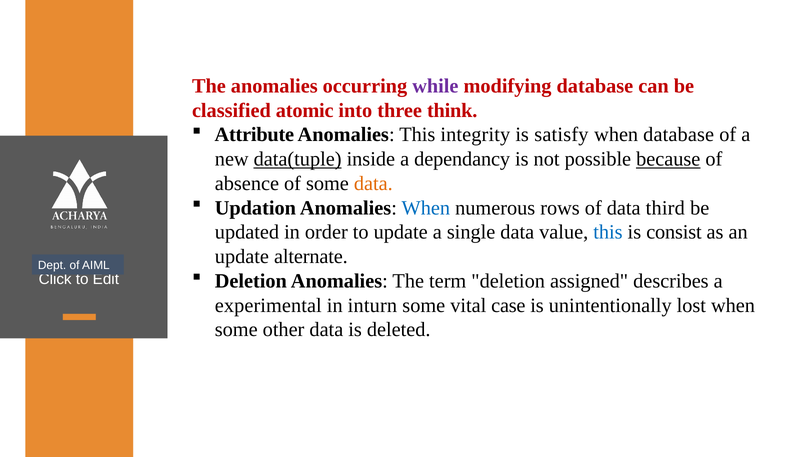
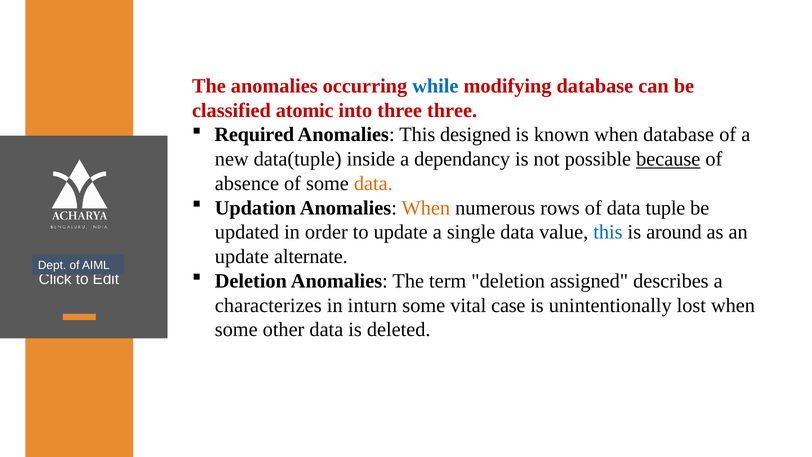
while colour: purple -> blue
three think: think -> three
Attribute: Attribute -> Required
integrity: integrity -> designed
satisfy: satisfy -> known
data(tuple underline: present -> none
When at (426, 208) colour: blue -> orange
third: third -> tuple
consist: consist -> around
experimental: experimental -> characterizes
